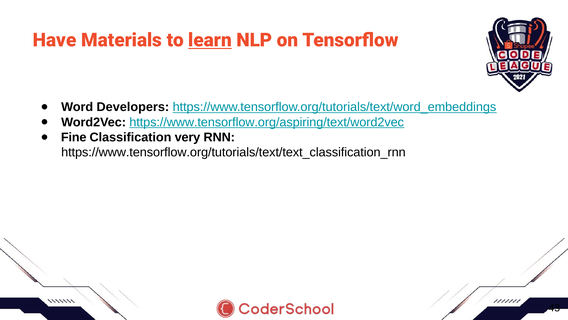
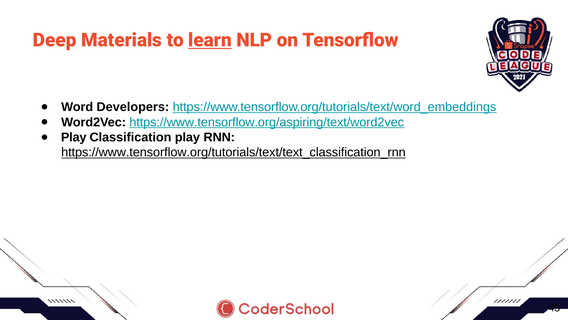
Have: Have -> Deep
Fine at (74, 137): Fine -> Play
Classification very: very -> play
https://www.tensorflow.org/tutorials/text/text_classification_rnn underline: none -> present
